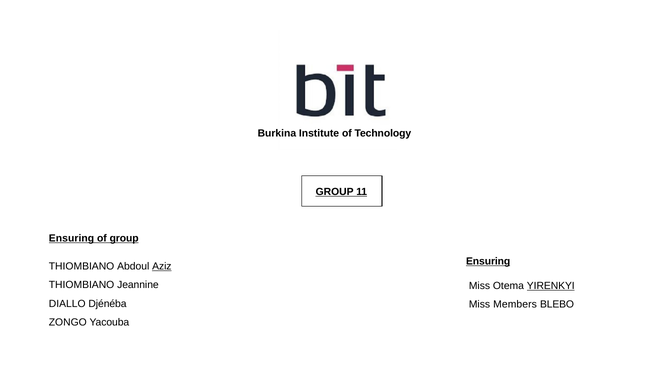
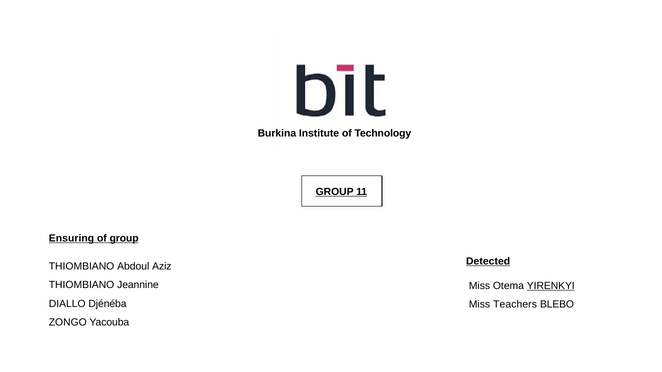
Ensuring at (488, 261): Ensuring -> Detected
Aziz underline: present -> none
Members: Members -> Teachers
